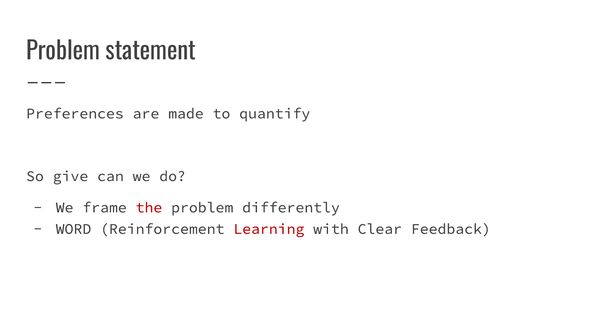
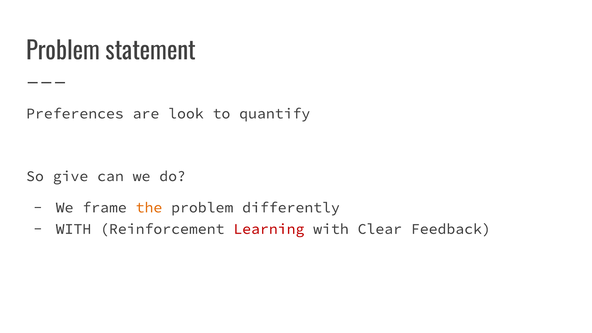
made: made -> look
the colour: red -> orange
WORD at (73, 229): WORD -> WITH
